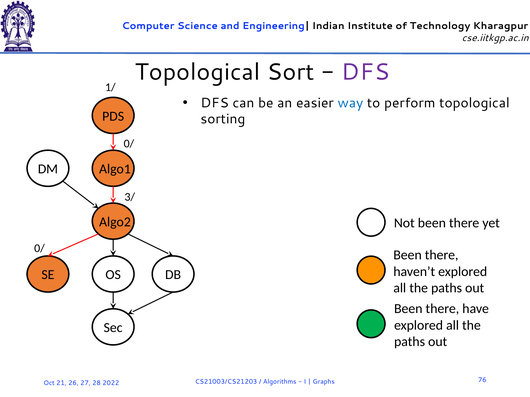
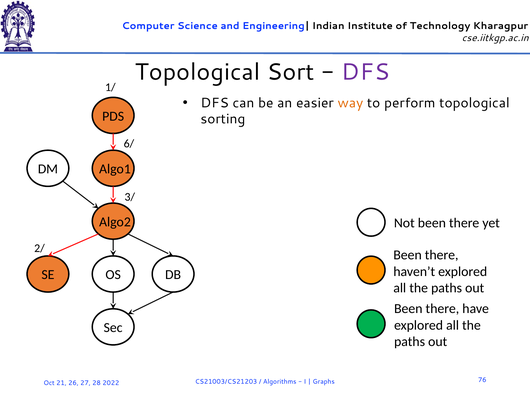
way colour: blue -> orange
0/ at (129, 144): 0/ -> 6/
0/ at (39, 249): 0/ -> 2/
